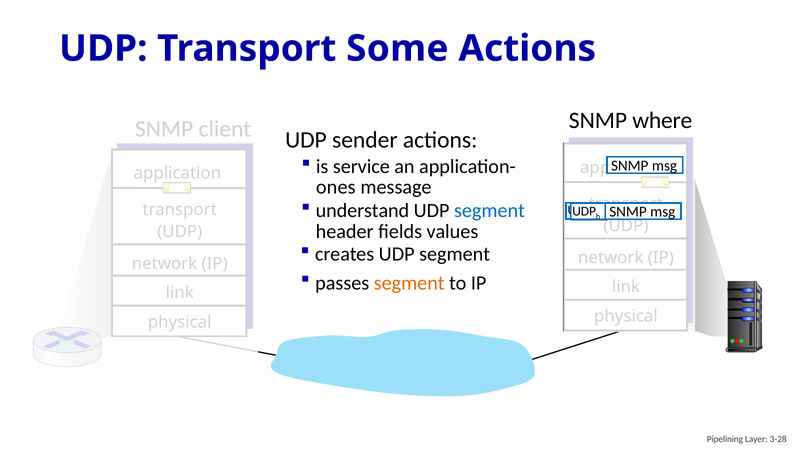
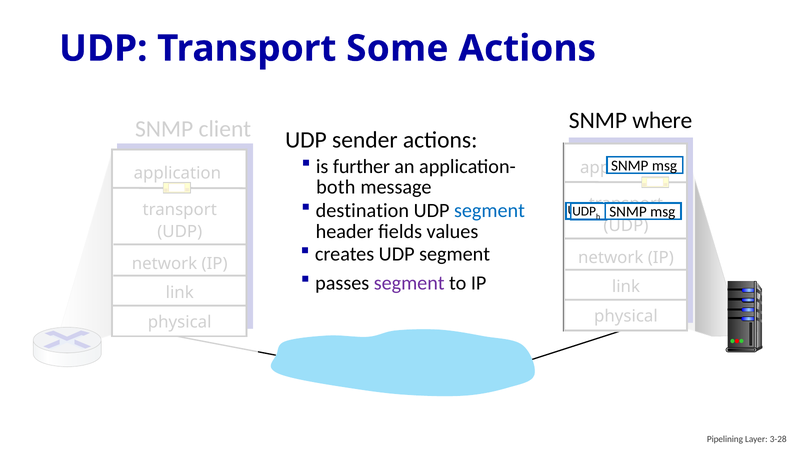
service: service -> further
ones: ones -> both
understand: understand -> destination
segment at (409, 283) colour: orange -> purple
